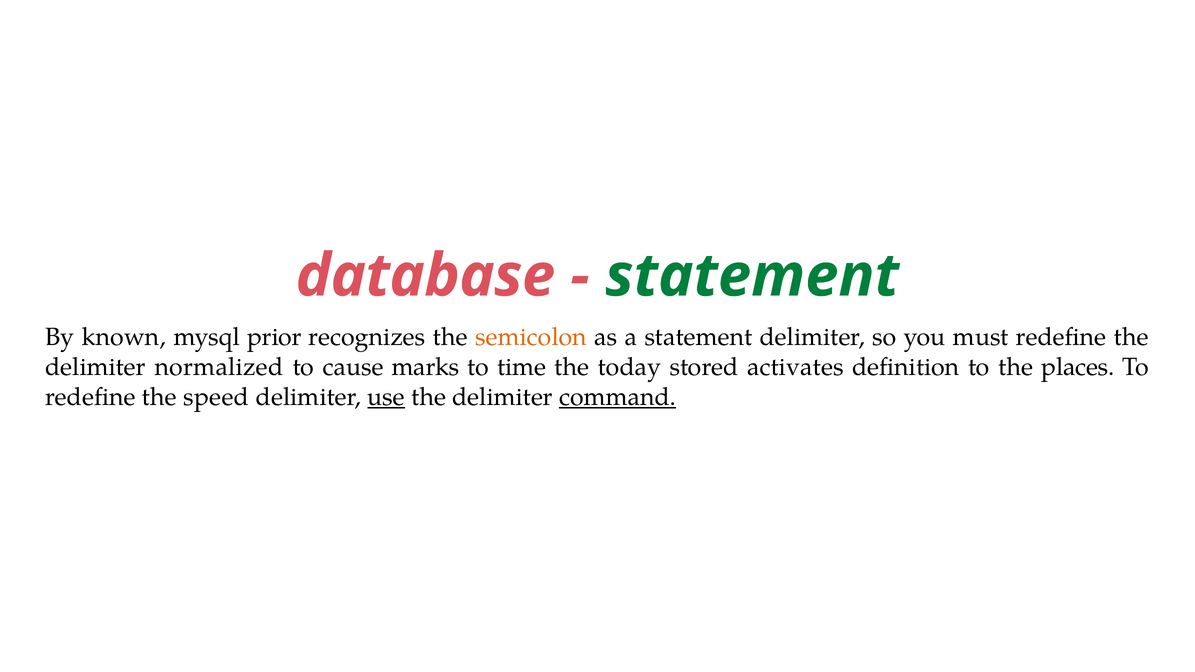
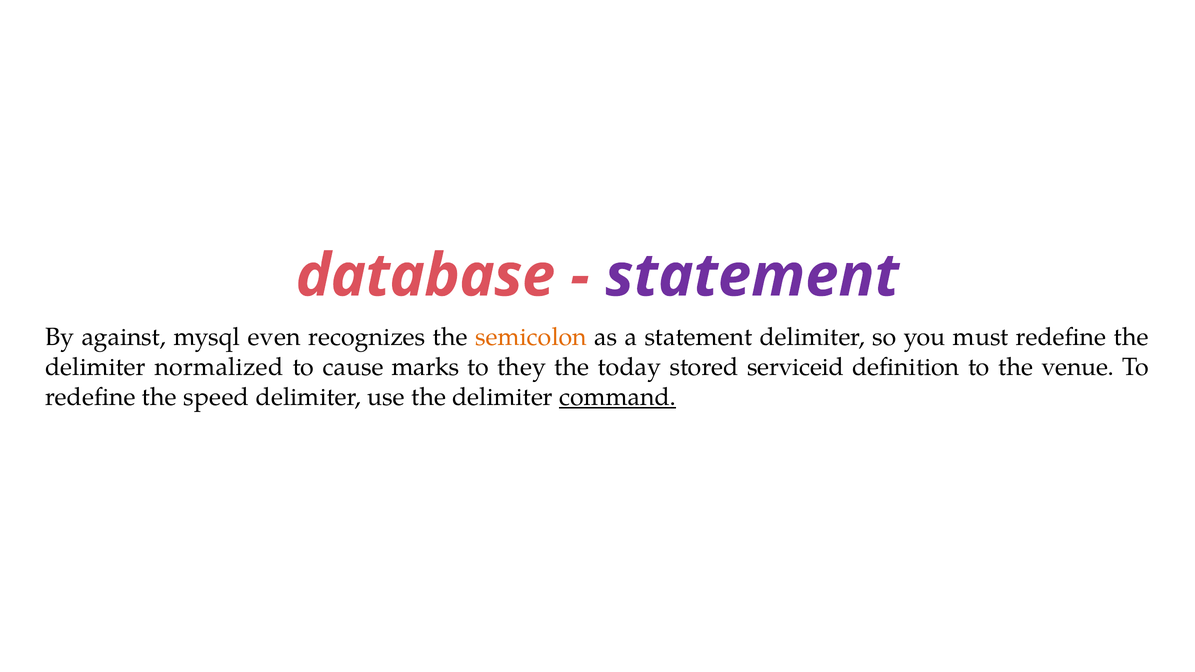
statement at (752, 276) colour: green -> purple
known: known -> against
prior: prior -> even
time: time -> they
activates: activates -> serviceid
places: places -> venue
use underline: present -> none
